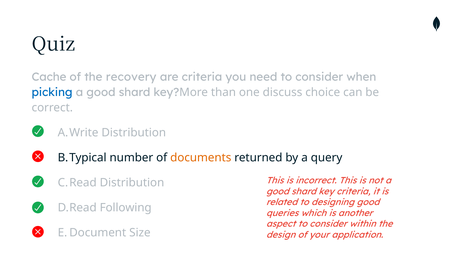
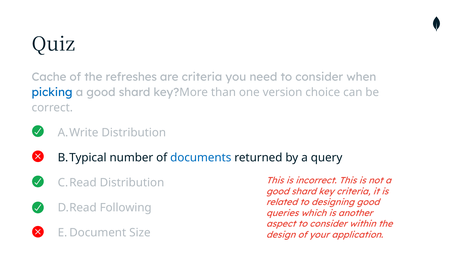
recovery: recovery -> refreshes
discuss: discuss -> version
documents colour: orange -> blue
